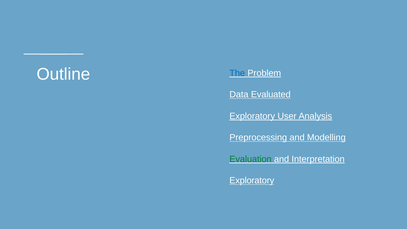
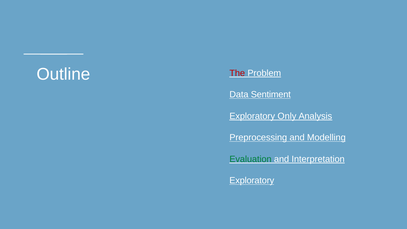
The colour: blue -> red
Evaluated: Evaluated -> Sentiment
User: User -> Only
